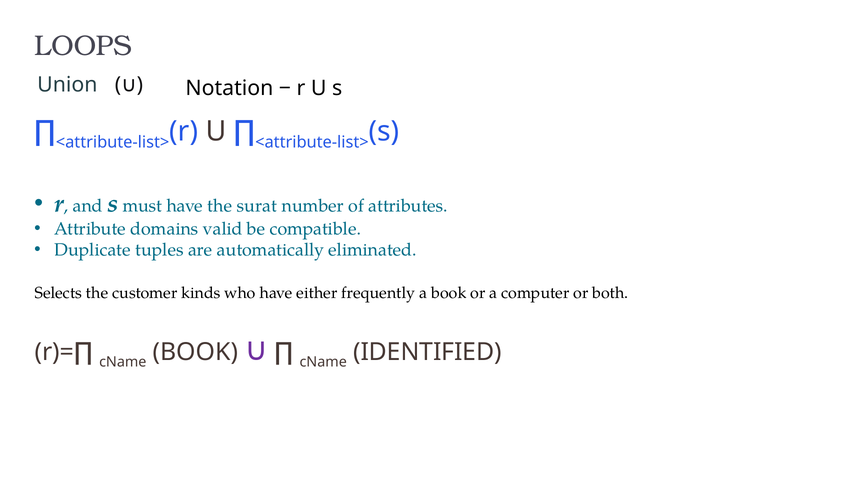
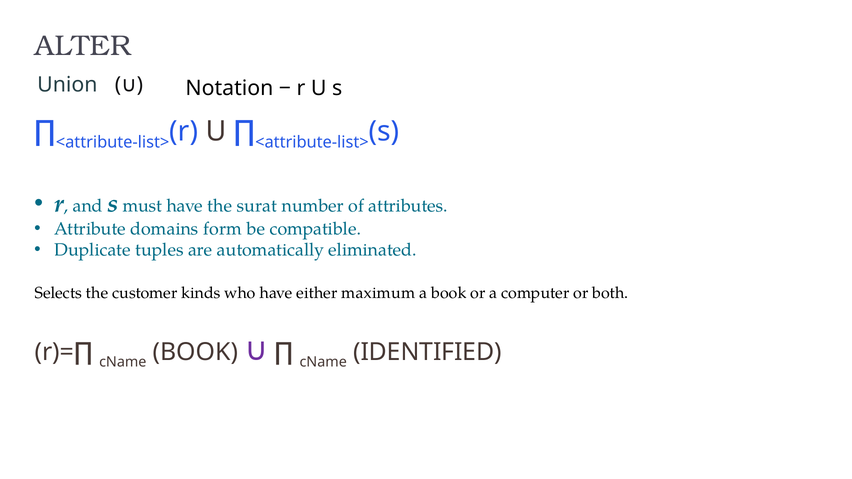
LOOPS: LOOPS -> ALTER
valid: valid -> form
frequently: frequently -> maximum
